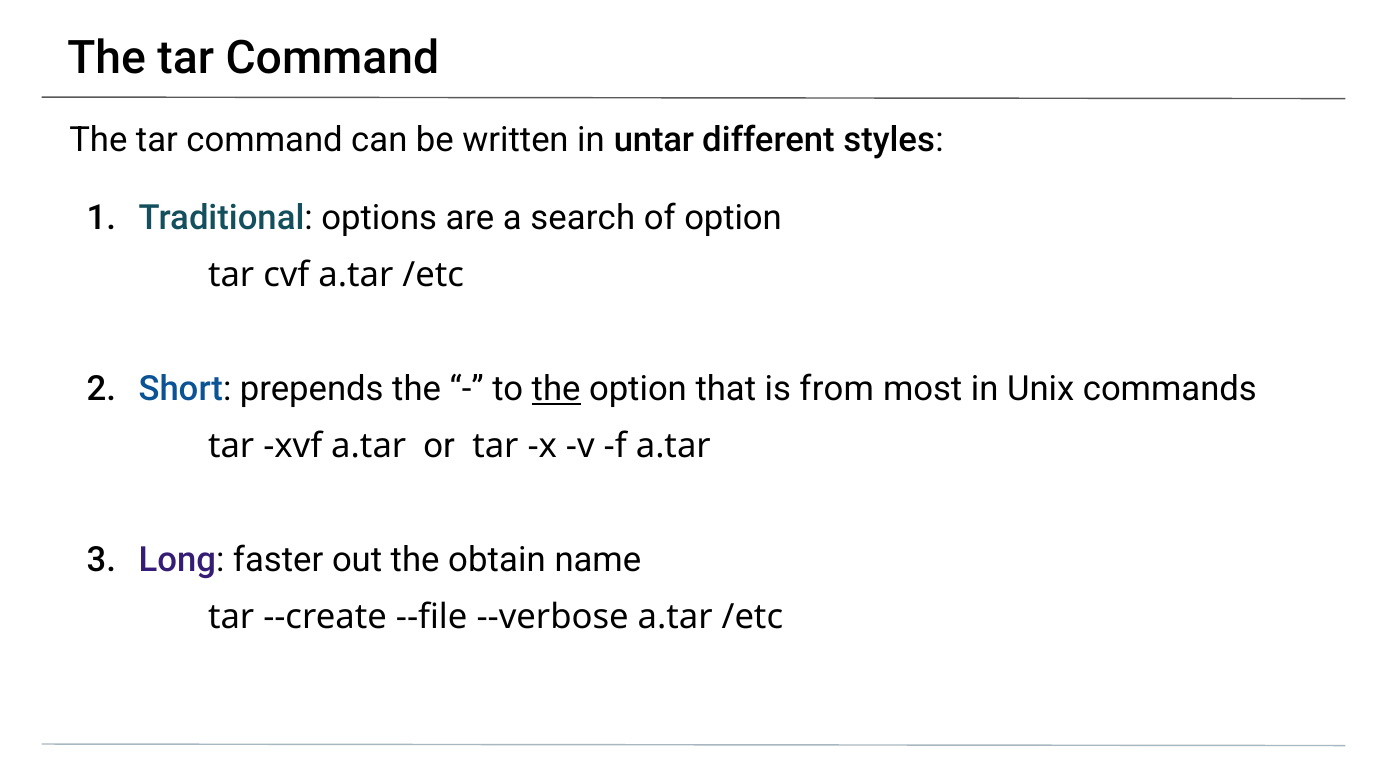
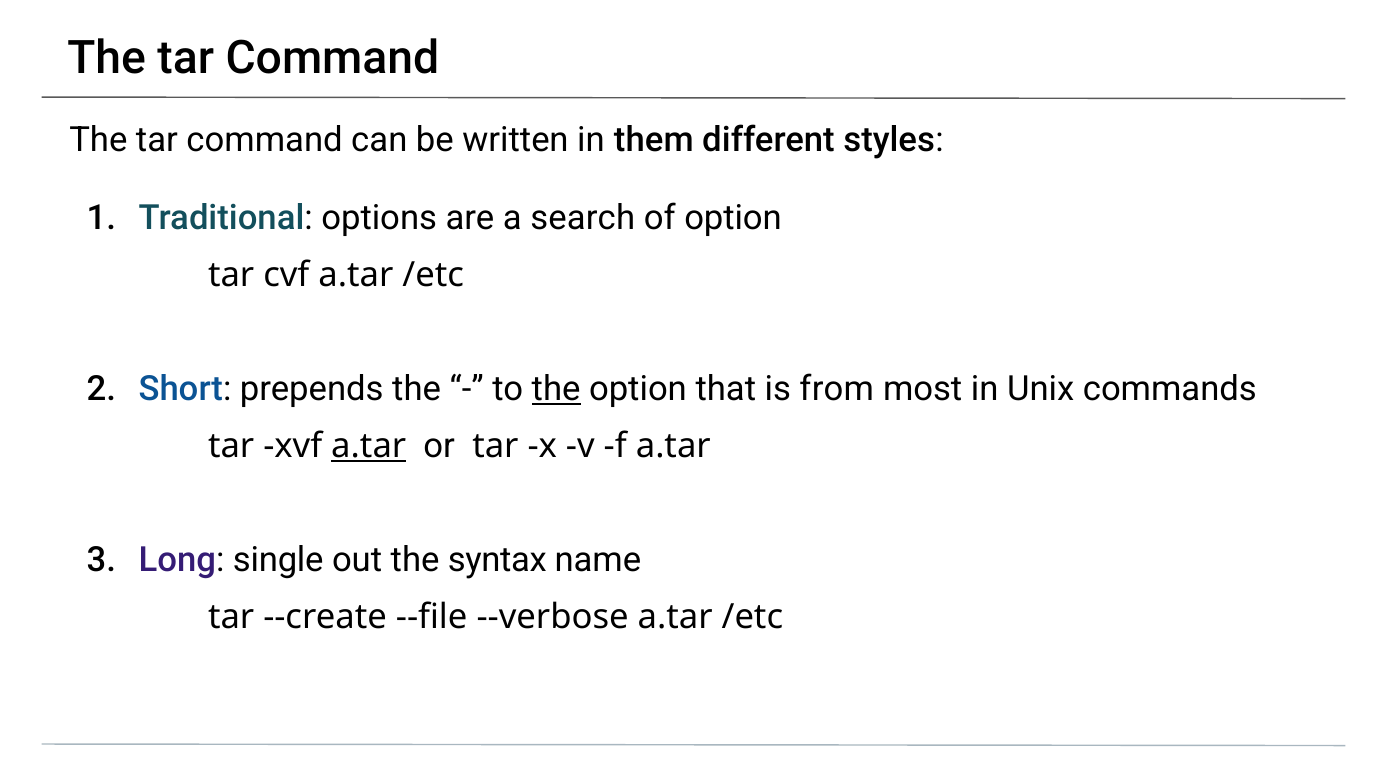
untar: untar -> them
a.tar at (369, 446) underline: none -> present
faster: faster -> single
obtain: obtain -> syntax
